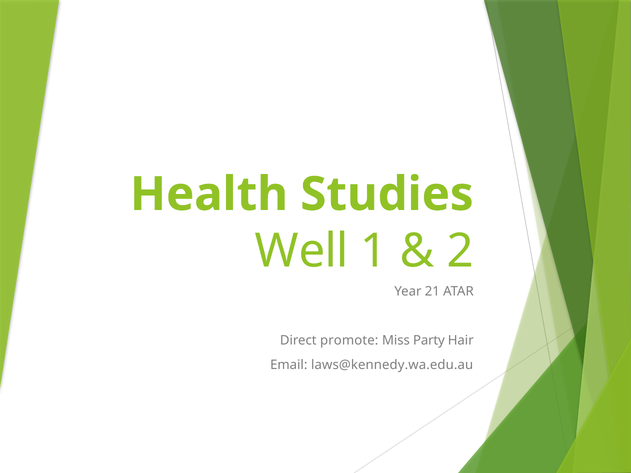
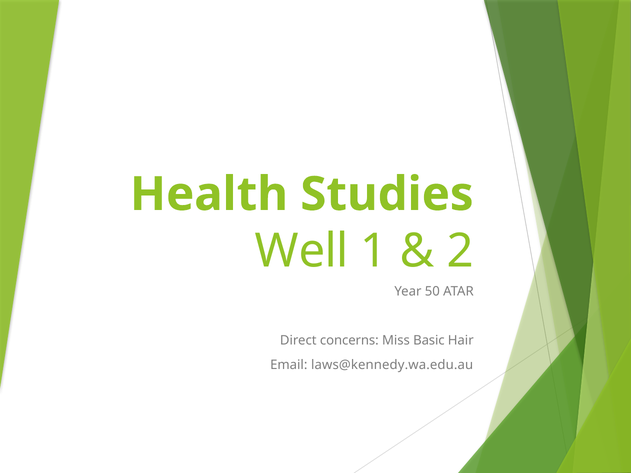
21: 21 -> 50
promote: promote -> concerns
Party: Party -> Basic
